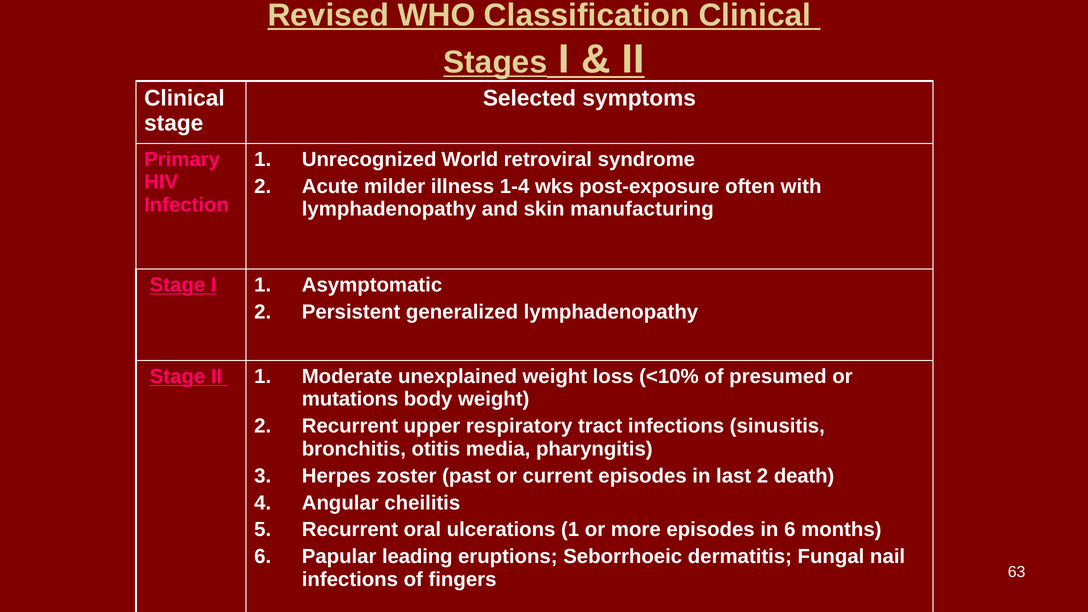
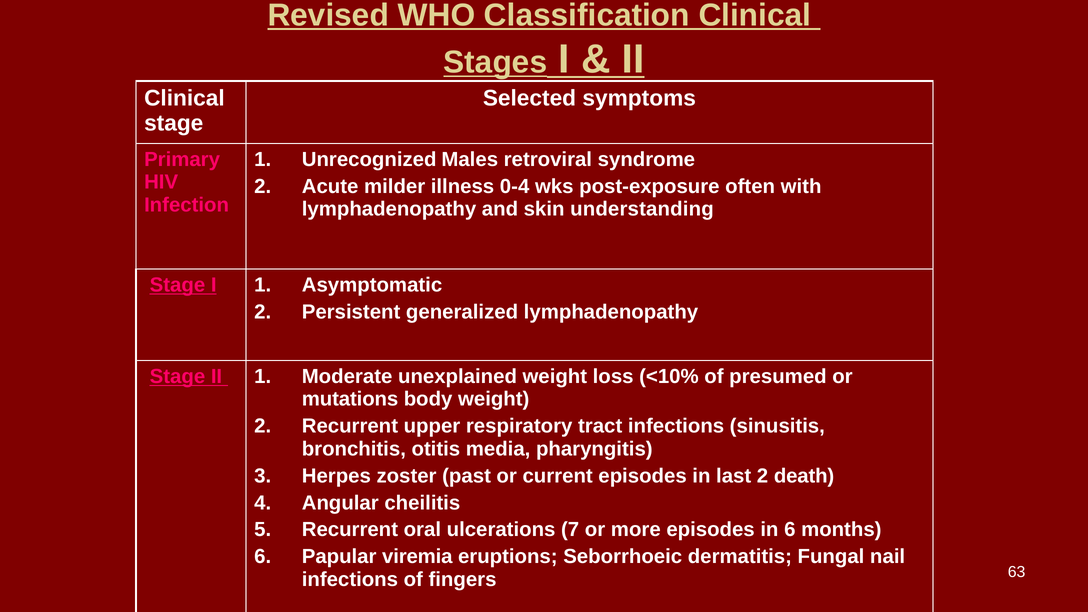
World: World -> Males
1-4: 1-4 -> 0-4
manufacturing: manufacturing -> understanding
ulcerations 1: 1 -> 7
leading: leading -> viremia
